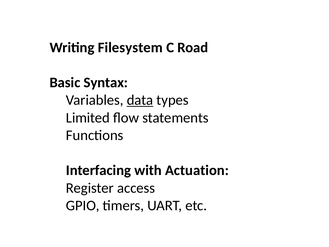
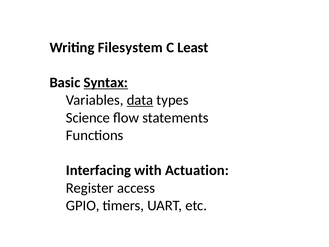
Road: Road -> Least
Syntax underline: none -> present
Limited: Limited -> Science
